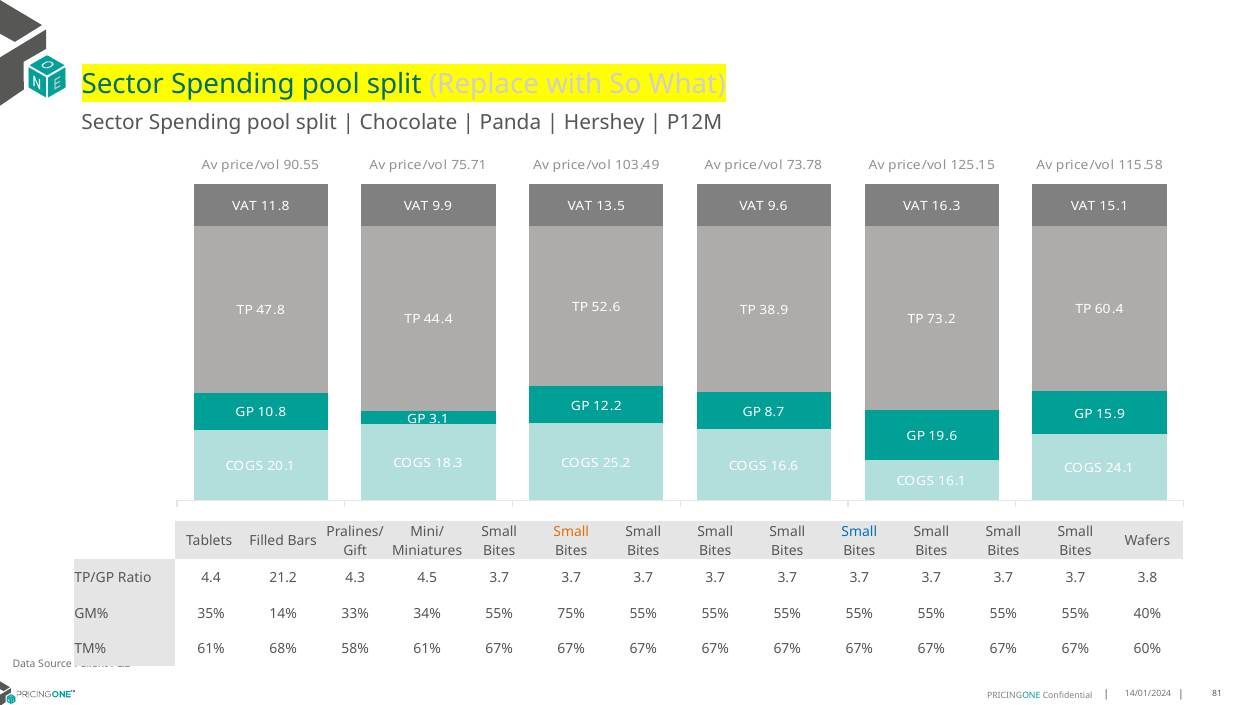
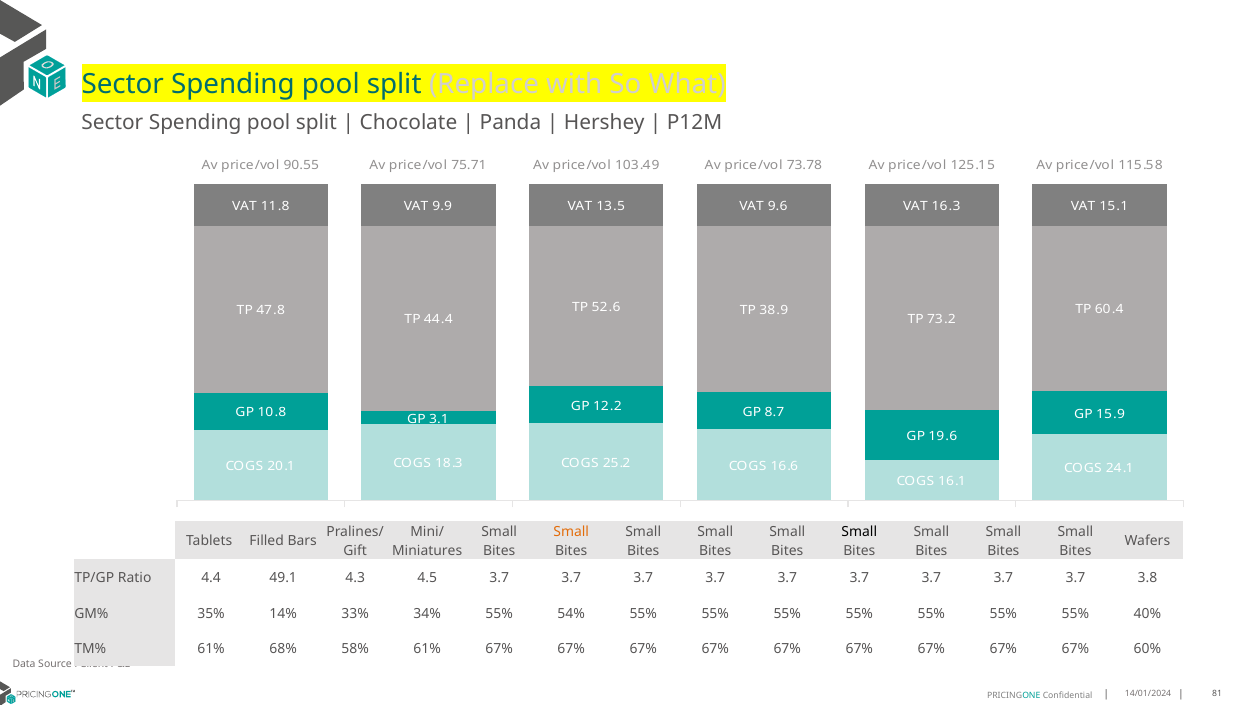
Small at (859, 531) colour: blue -> black
21.2: 21.2 -> 49.1
75%: 75% -> 54%
